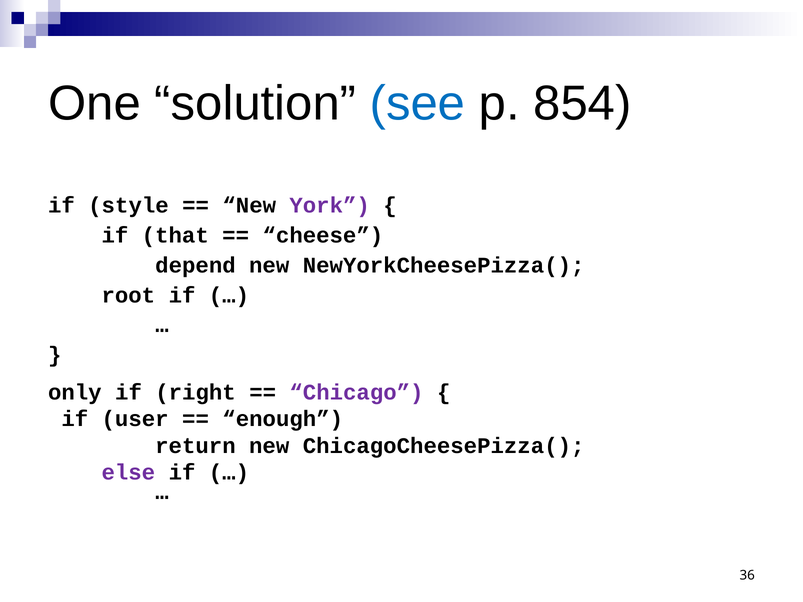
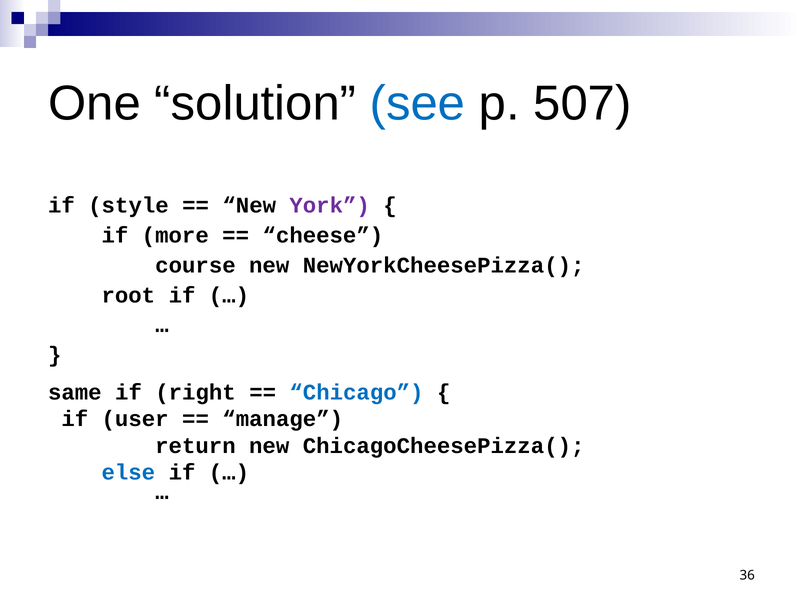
854: 854 -> 507
that: that -> more
depend: depend -> course
only: only -> same
Chicago colour: purple -> blue
enough: enough -> manage
else colour: purple -> blue
